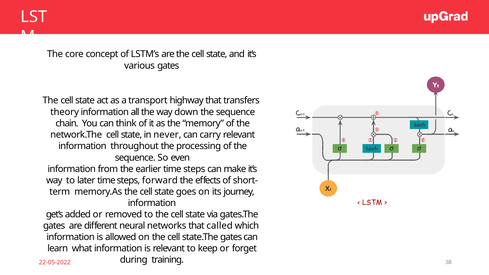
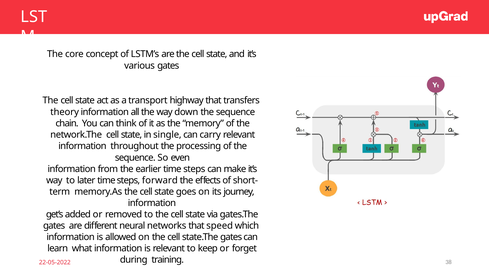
never: never -> single
called: called -> speed
